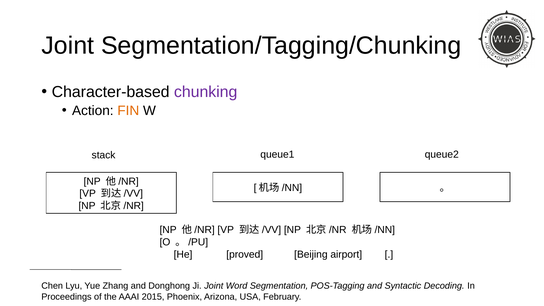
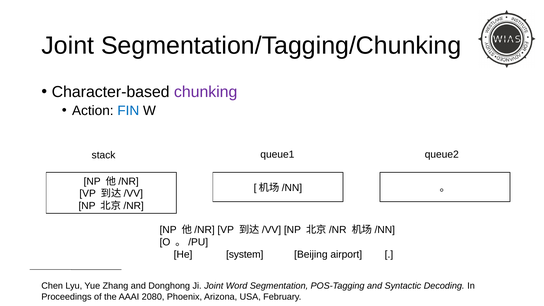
FIN colour: orange -> blue
proved: proved -> system
2015: 2015 -> 2080
